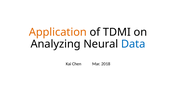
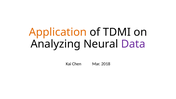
Data colour: blue -> purple
